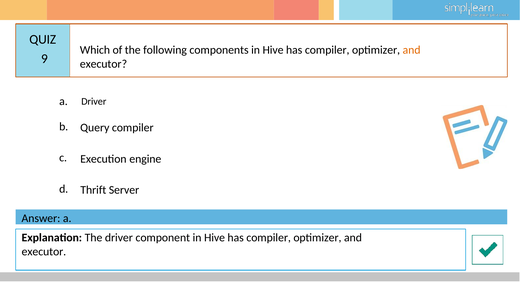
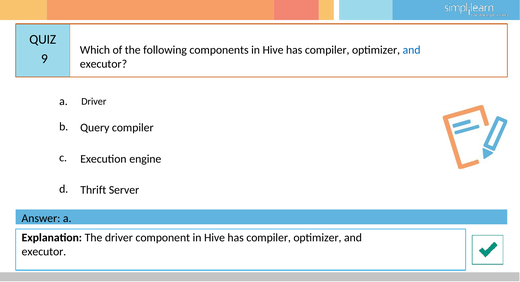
and at (412, 50) colour: orange -> blue
